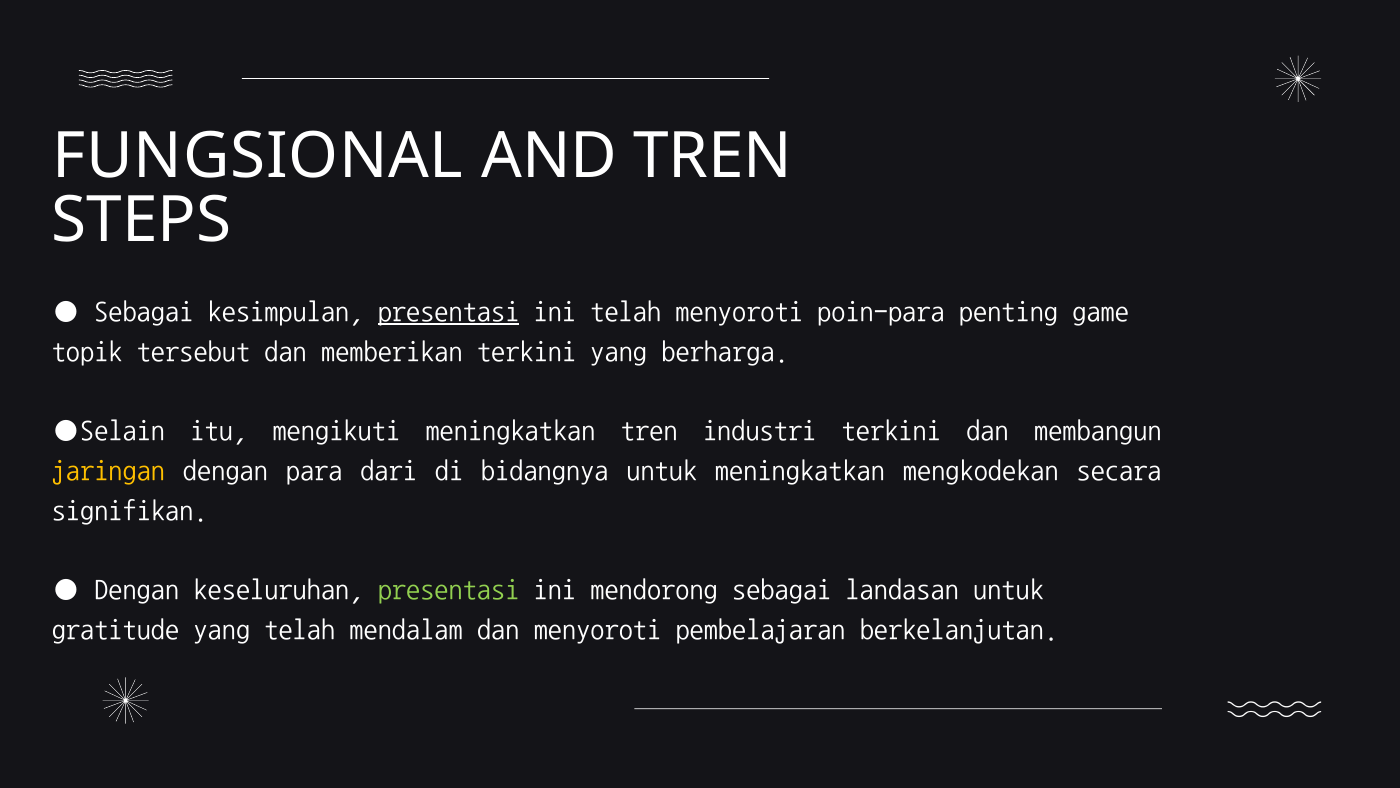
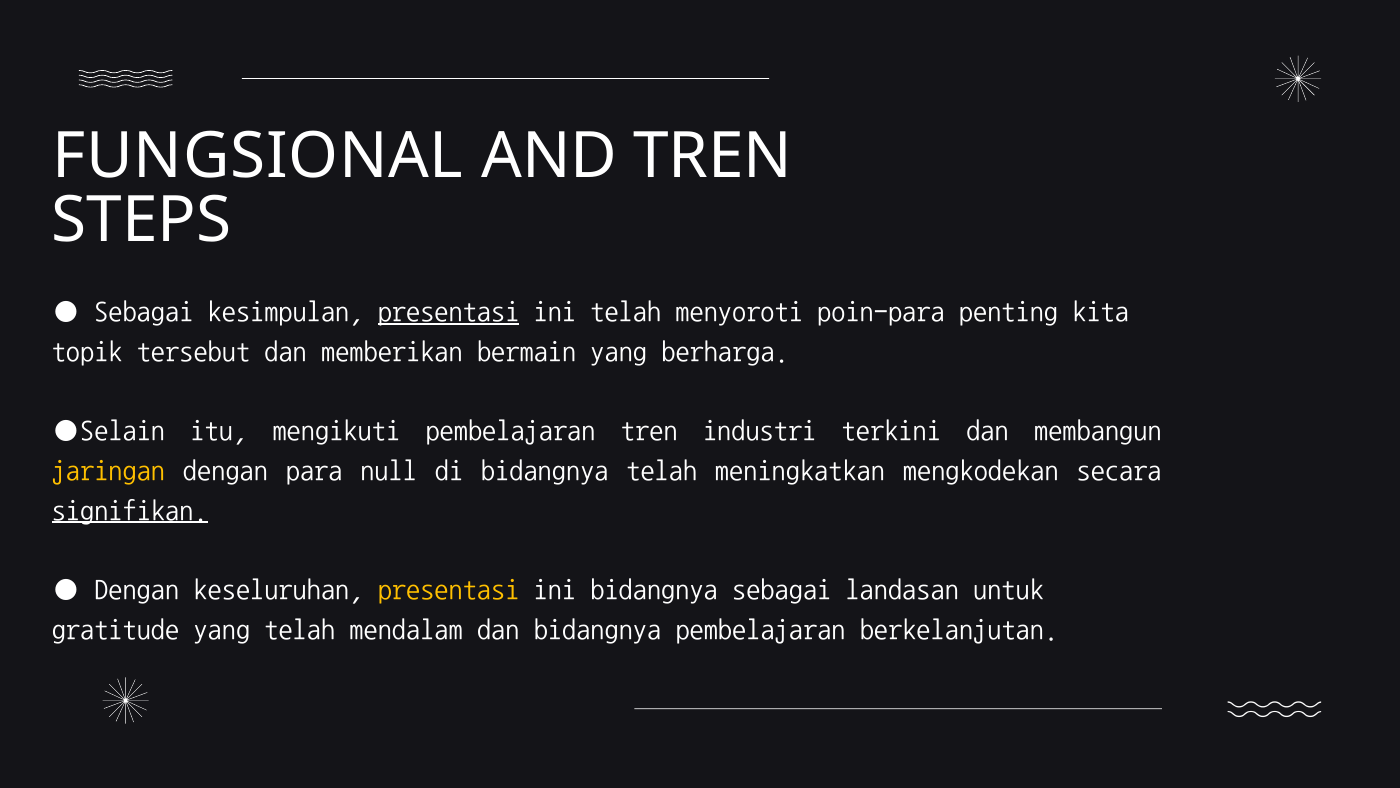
game: game -> kita
memberikan terkini: terkini -> bermain
mengikuti meningkatkan: meningkatkan -> pembelajaran
dari: dari -> null
bidangnya untuk: untuk -> telah
signifikan underline: none -> present
presentasi at (449, 589) colour: light green -> yellow
ini mendorong: mendorong -> bidangnya
dan menyoroti: menyoroti -> bidangnya
